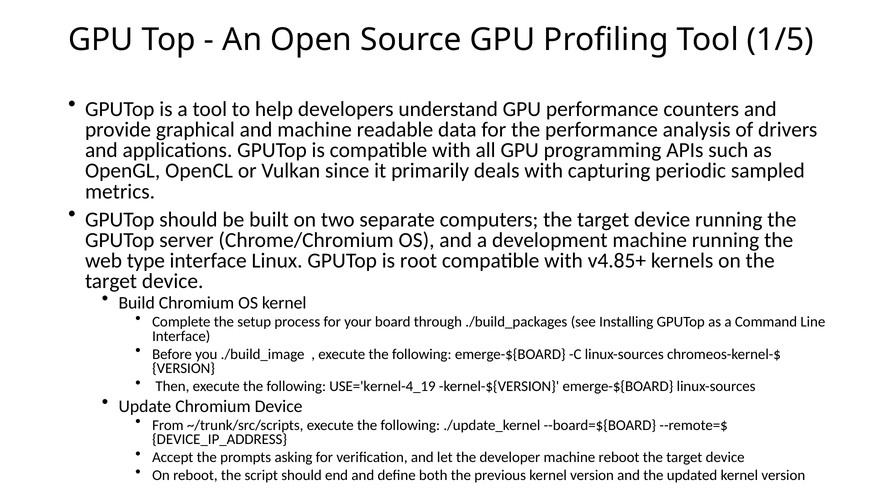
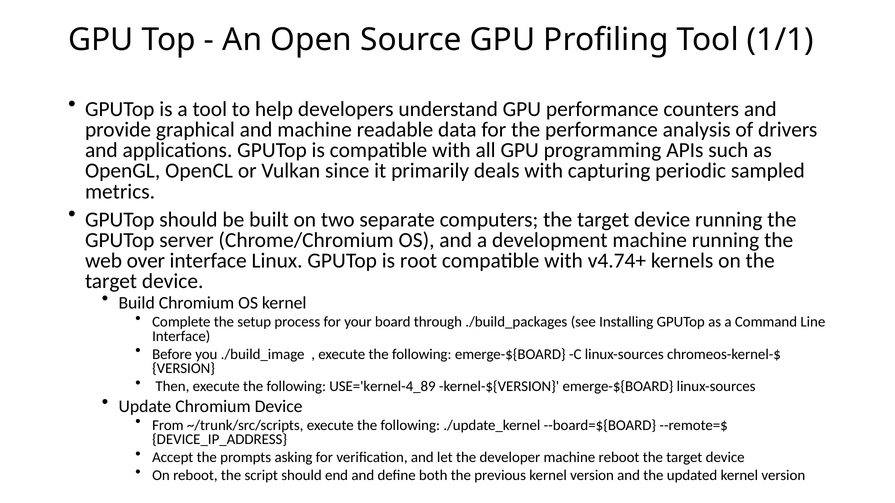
1/5: 1/5 -> 1/1
type: type -> over
v4.85+: v4.85+ -> v4.74+
USE='kernel-4_19: USE='kernel-4_19 -> USE='kernel-4_89
